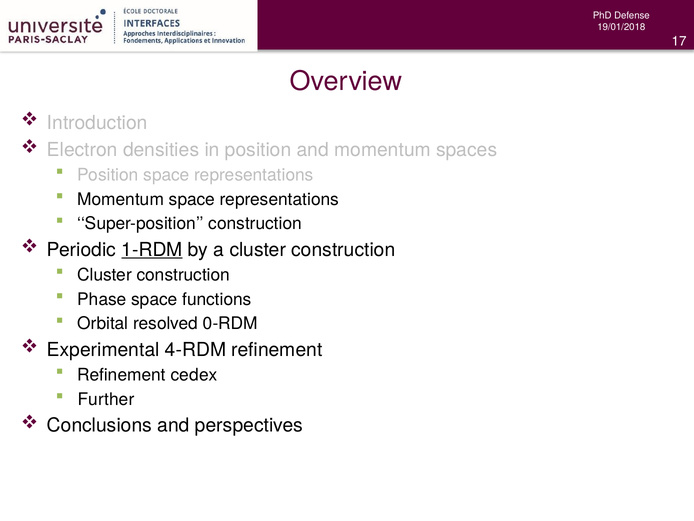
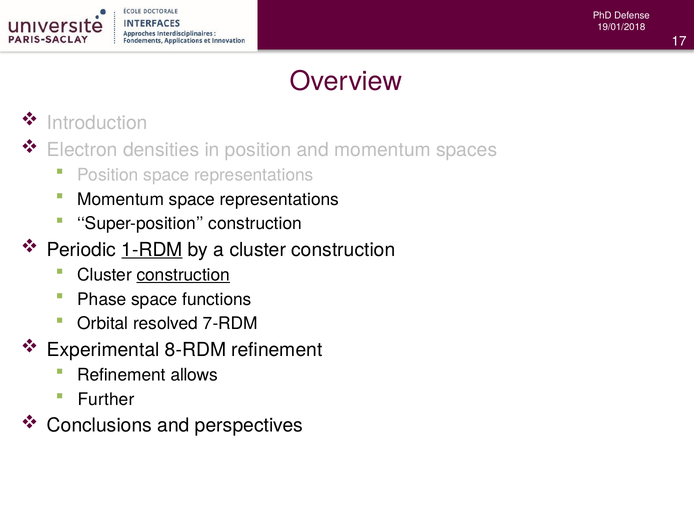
construction at (183, 275) underline: none -> present
0-RDM: 0-RDM -> 7-RDM
4-RDM: 4-RDM -> 8-RDM
cedex: cedex -> allows
